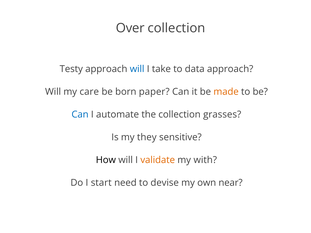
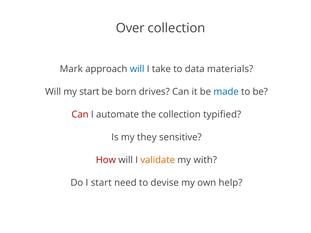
Testy: Testy -> Mark
data approach: approach -> materials
my care: care -> start
paper: paper -> drives
made colour: orange -> blue
Can at (80, 115) colour: blue -> red
grasses: grasses -> typified
How colour: black -> red
near: near -> help
